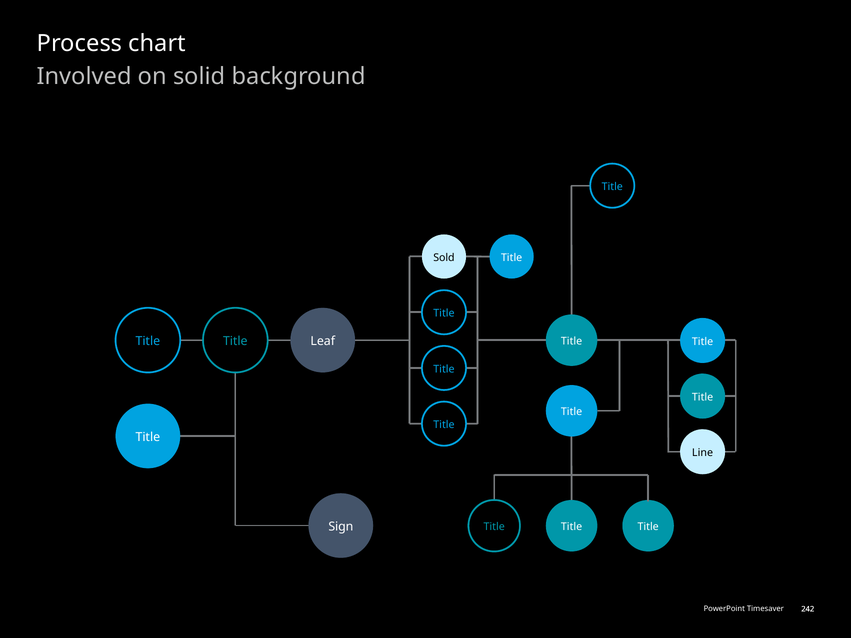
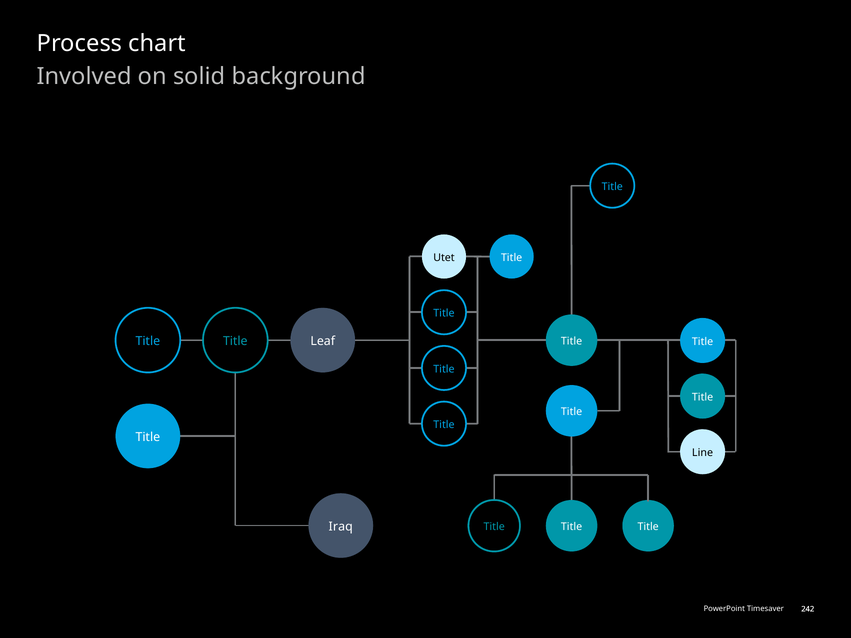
Sold: Sold -> Utet
Sign: Sign -> Iraq
